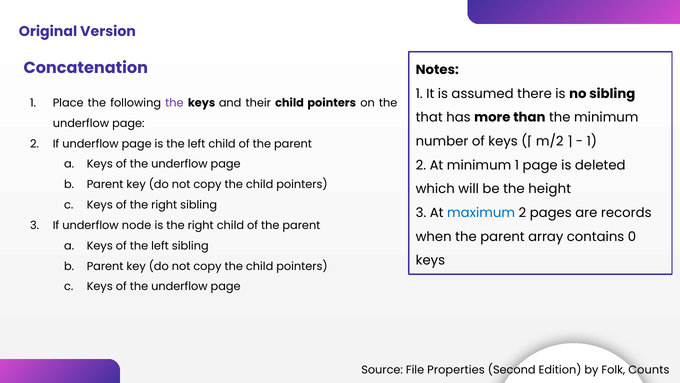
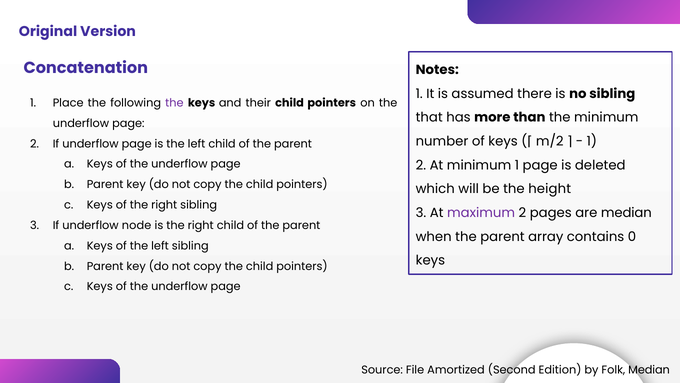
maximum colour: blue -> purple
are records: records -> median
Properties: Properties -> Amortized
Folk Counts: Counts -> Median
